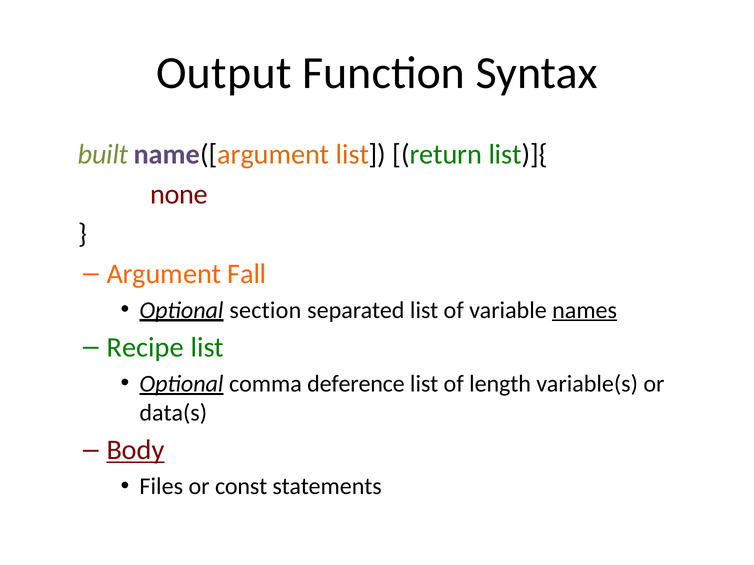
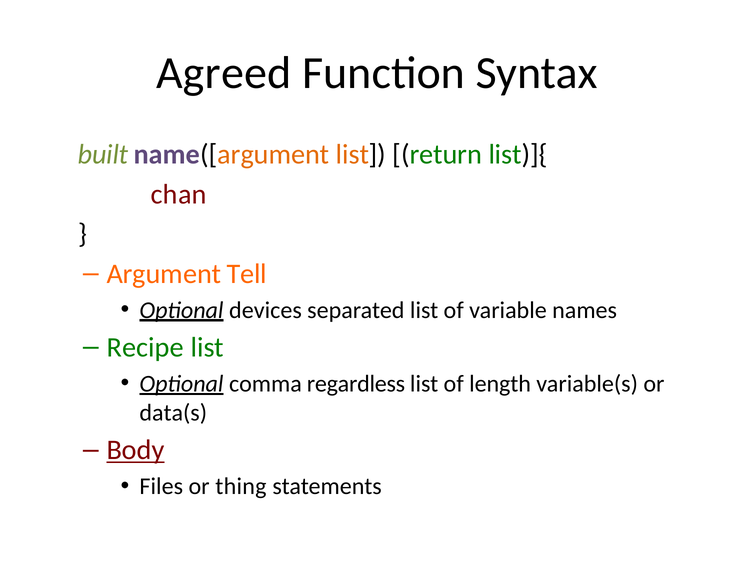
Output: Output -> Agreed
none: none -> chan
Fall: Fall -> Tell
section: section -> devices
names underline: present -> none
deference: deference -> regardless
const: const -> thing
